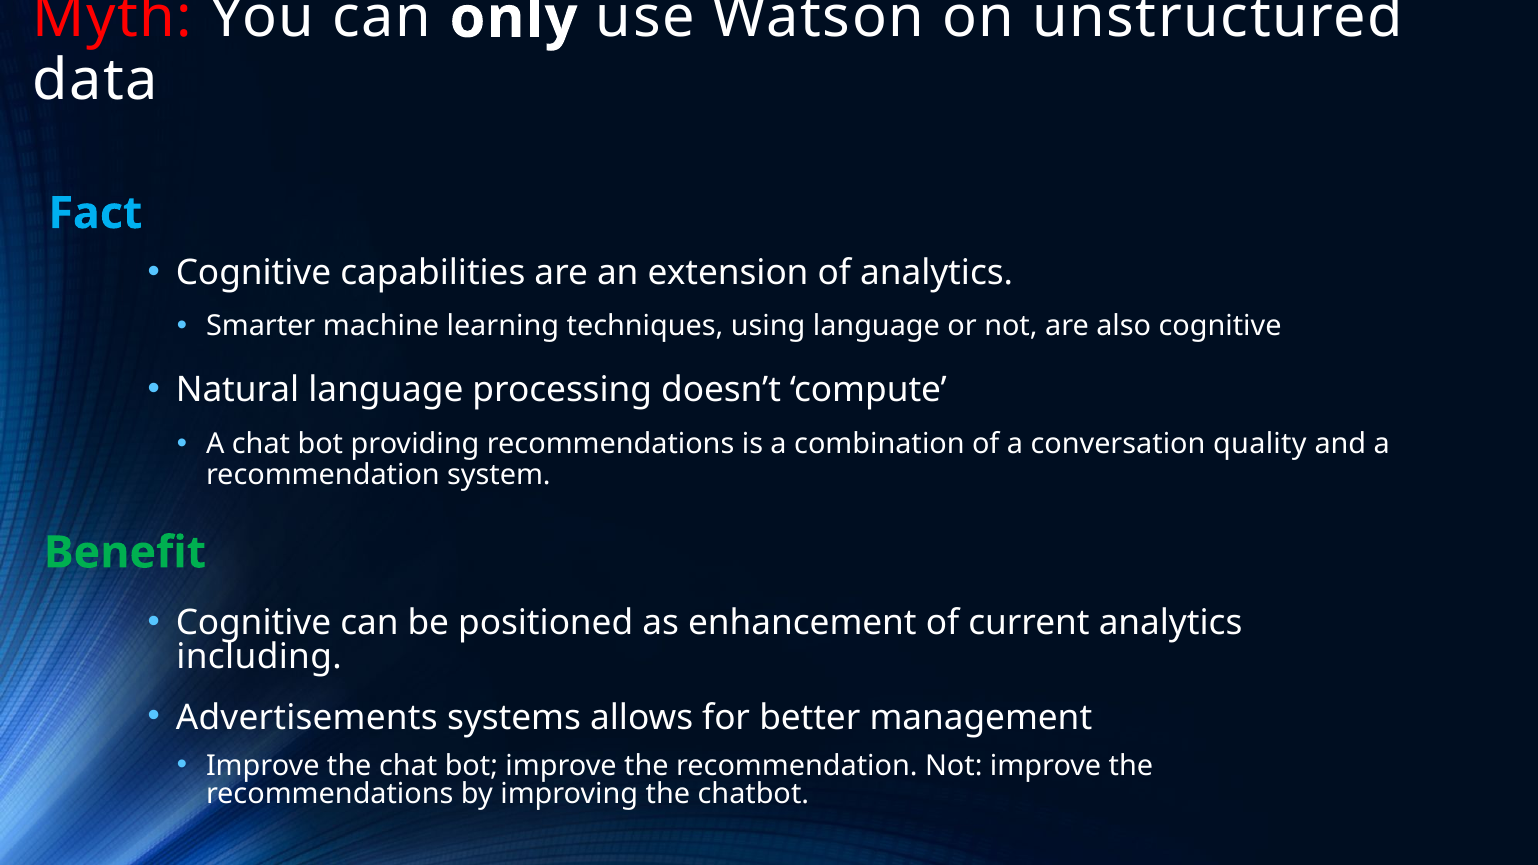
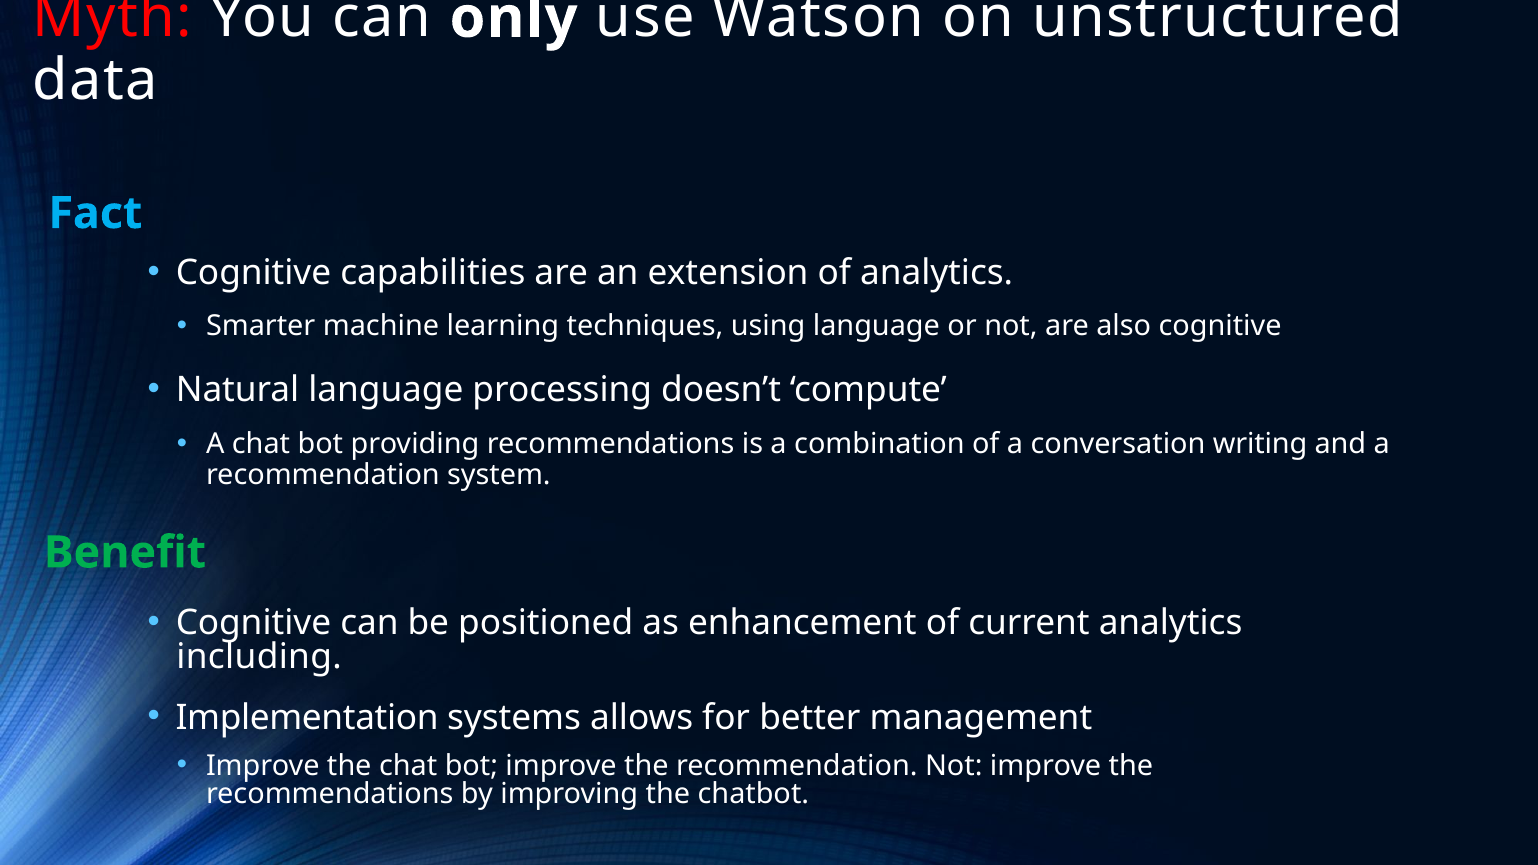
quality: quality -> writing
Advertisements: Advertisements -> Implementation
